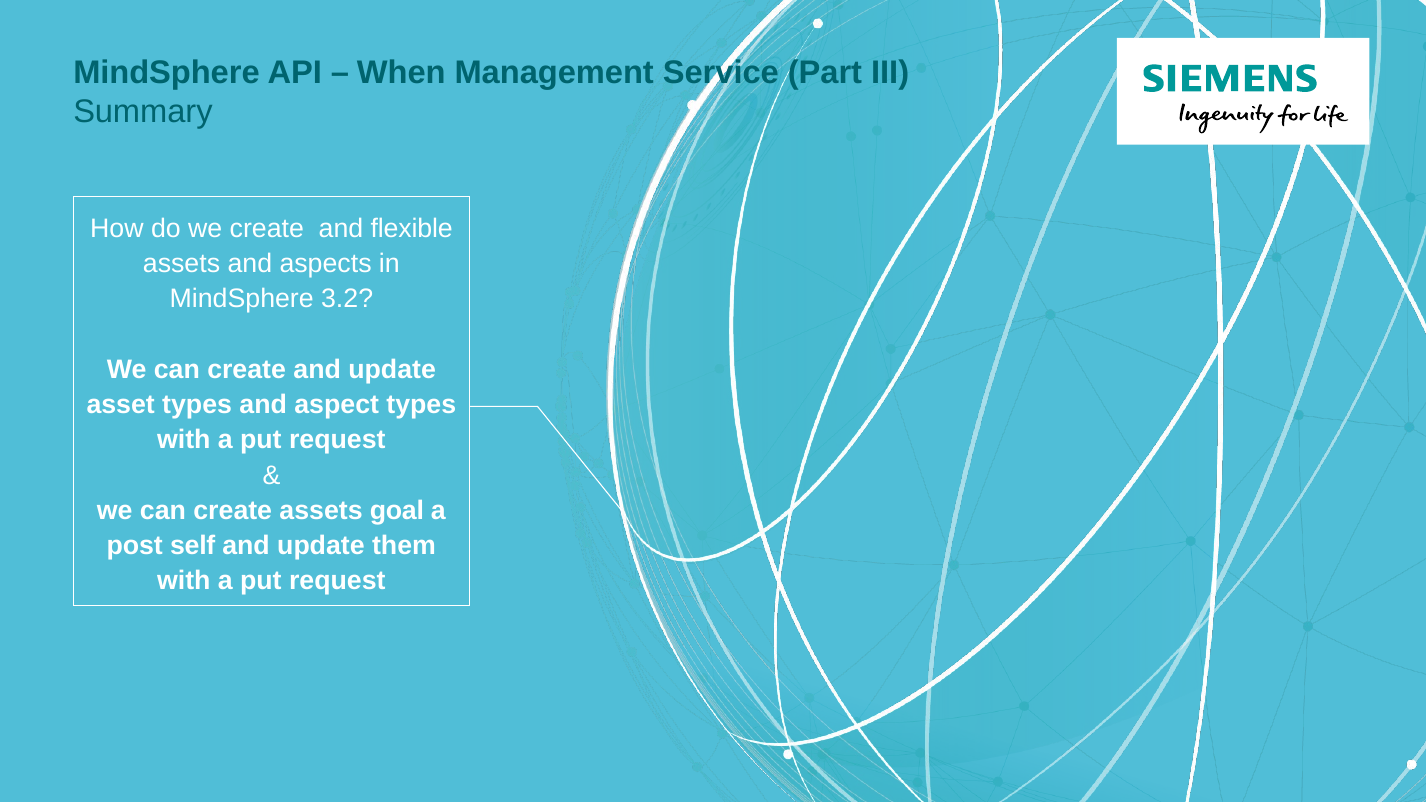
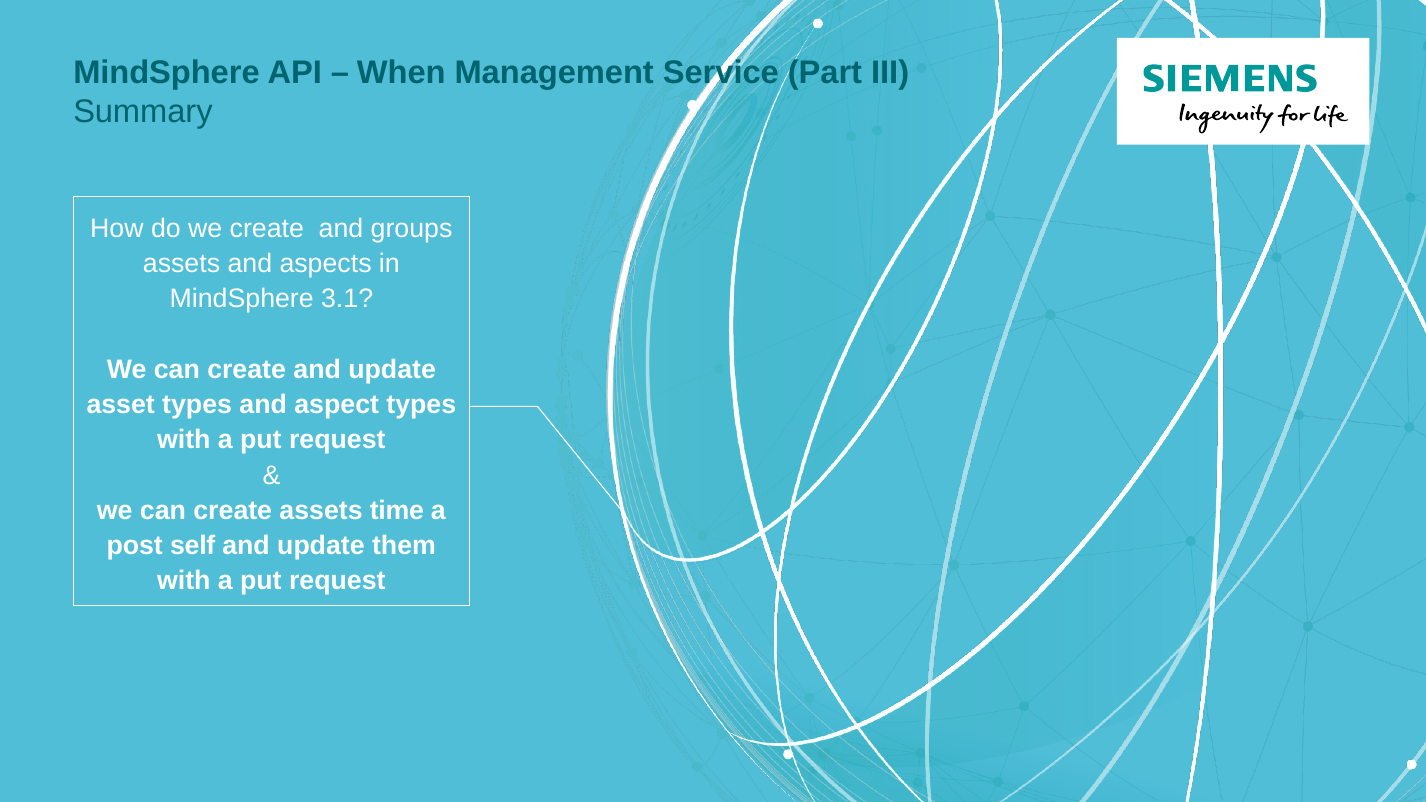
flexible: flexible -> groups
3.2: 3.2 -> 3.1
goal: goal -> time
